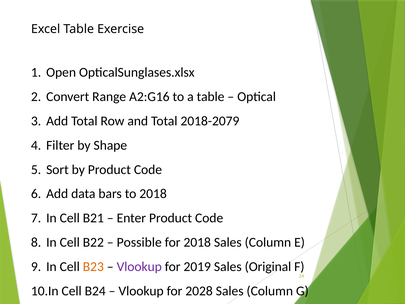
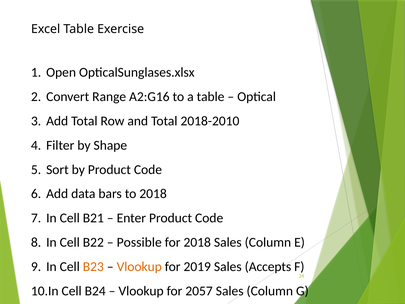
2018-2079: 2018-2079 -> 2018-2010
Vlookup at (139, 267) colour: purple -> orange
Original: Original -> Accepts
2028: 2028 -> 2057
